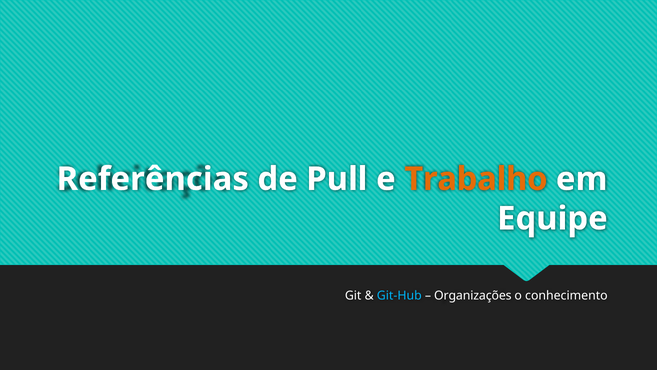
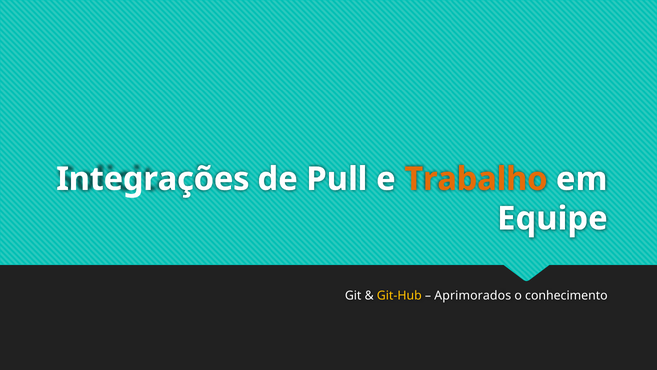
Referências: Referências -> Integrações
Git-Hub colour: light blue -> yellow
Organizações: Organizações -> Aprimorados
